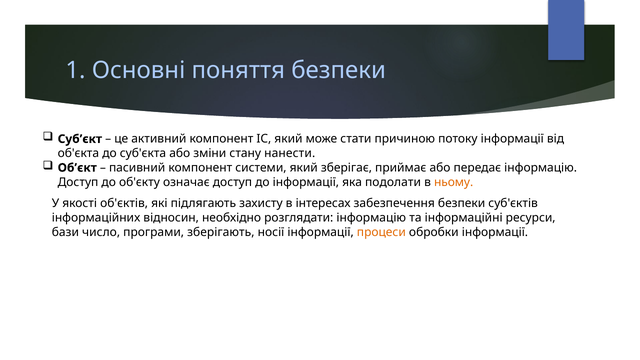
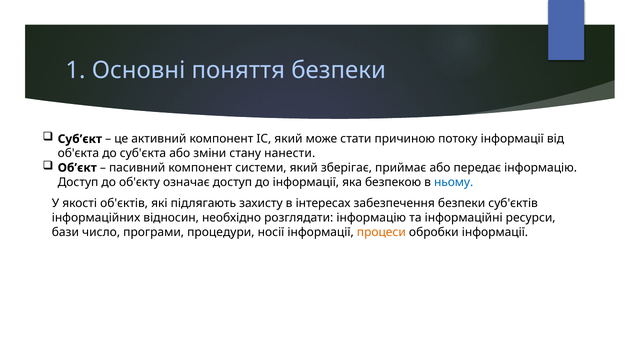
подолати: подолати -> безпекою
ньому colour: orange -> blue
зберігають: зберігають -> процедури
